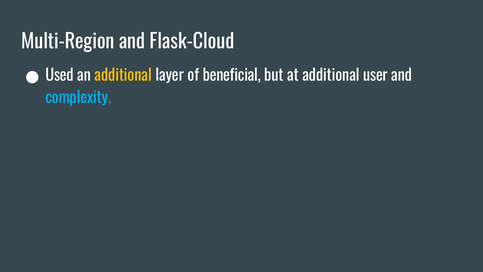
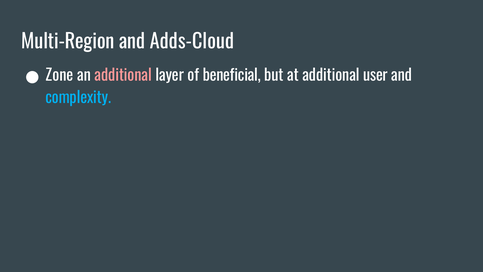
Flask-Cloud: Flask-Cloud -> Adds-Cloud
Used: Used -> Zone
additional at (123, 75) colour: yellow -> pink
